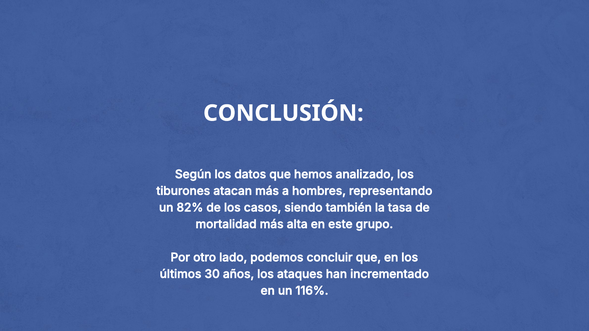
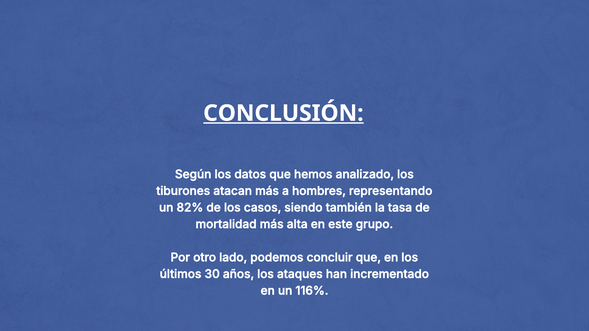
CONCLUSIÓN underline: none -> present
